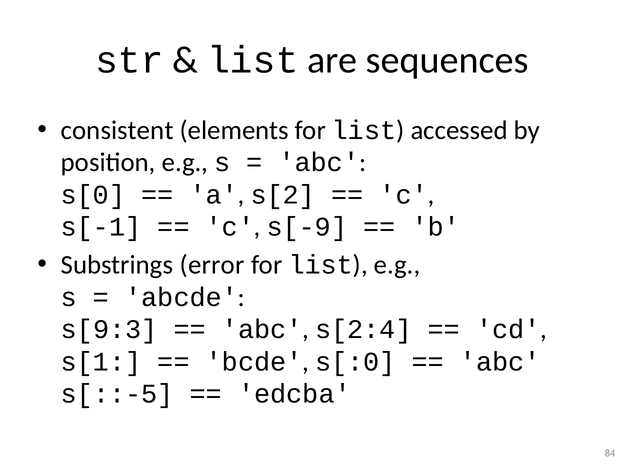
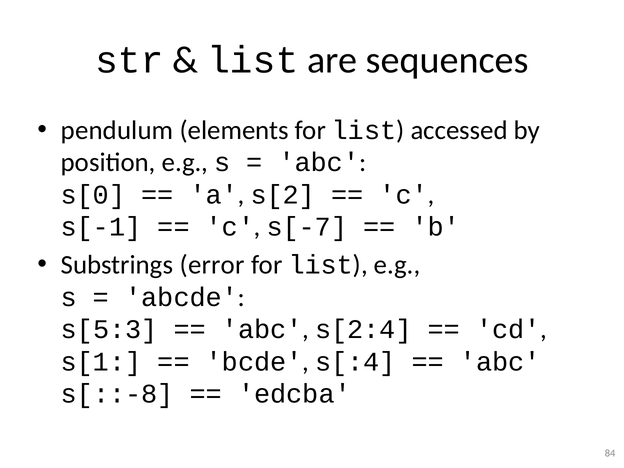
consistent: consistent -> pendulum
s[-9: s[-9 -> s[-7
s[9:3: s[9:3 -> s[5:3
s[:0: s[:0 -> s[:4
s[::-5: s[::-5 -> s[::-8
